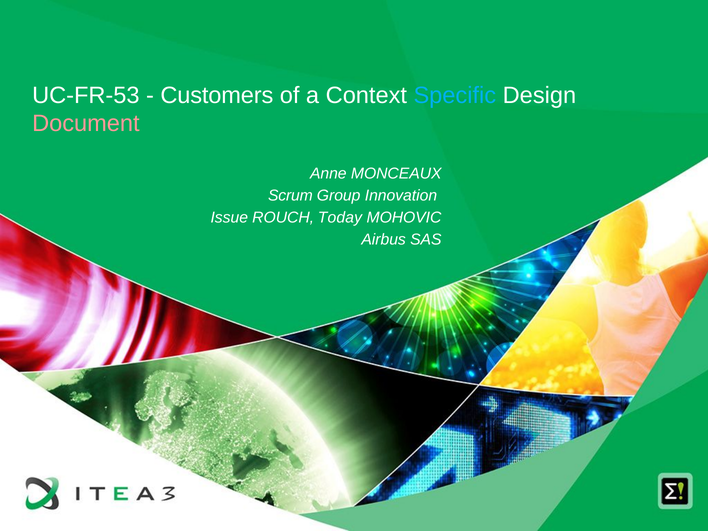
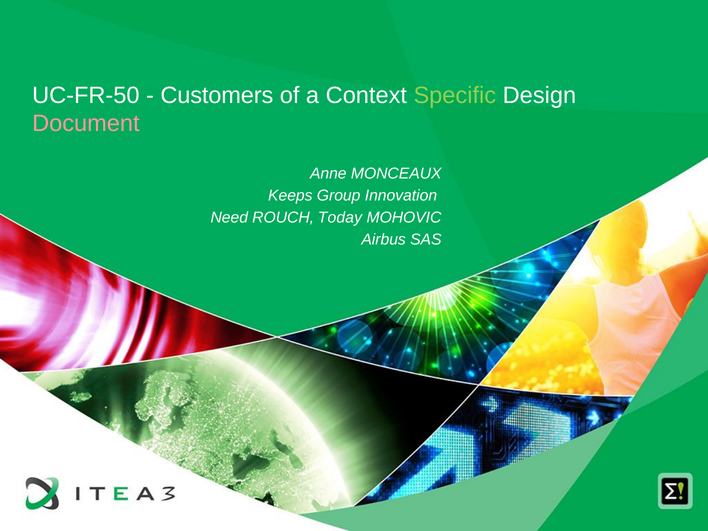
UC-FR-53: UC-FR-53 -> UC-FR-50
Specific colour: light blue -> light green
Scrum: Scrum -> Keeps
Issue: Issue -> Need
